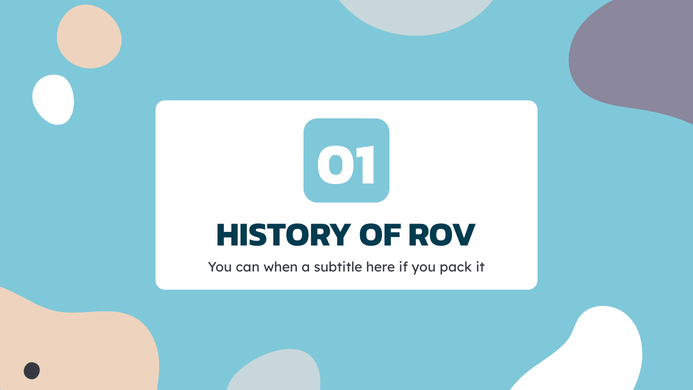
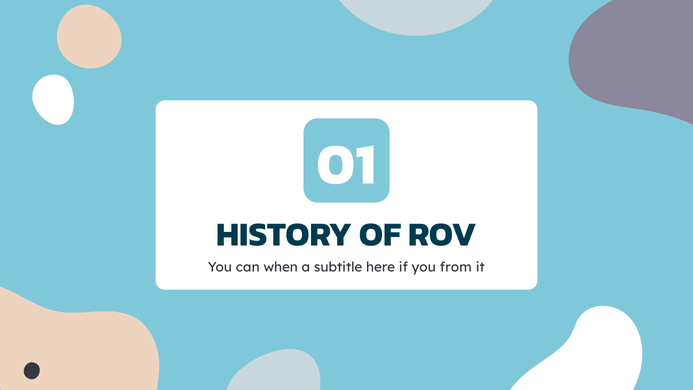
pack: pack -> from
